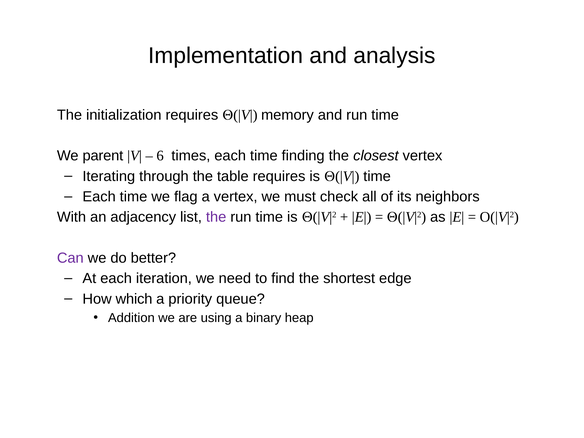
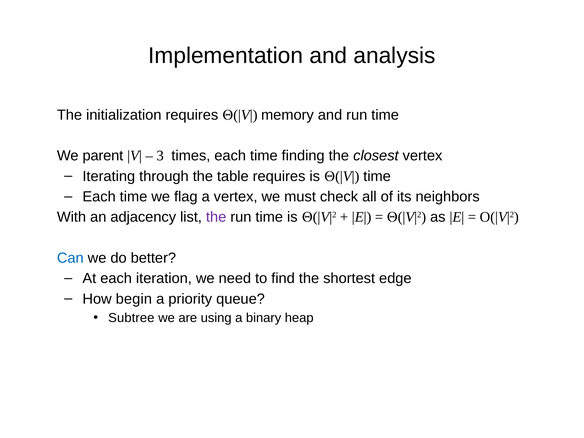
6: 6 -> 3
Can colour: purple -> blue
which: which -> begin
Addition: Addition -> Subtree
